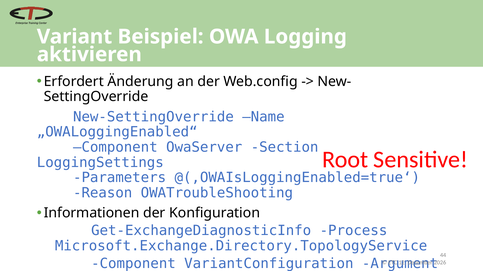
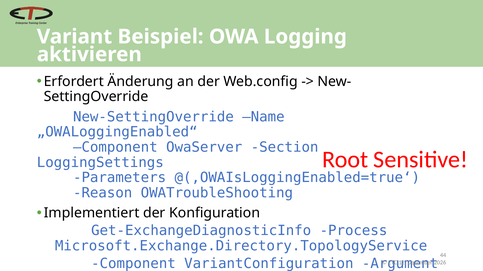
Informationen: Informationen -> Implementiert
